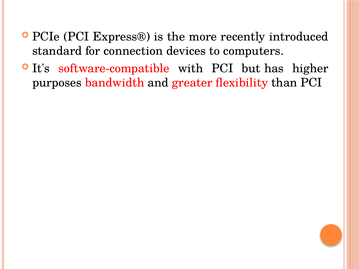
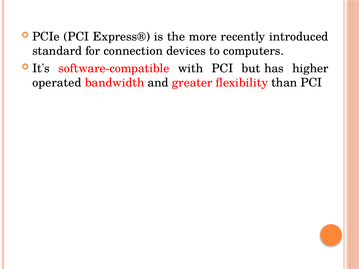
purposes: purposes -> operated
